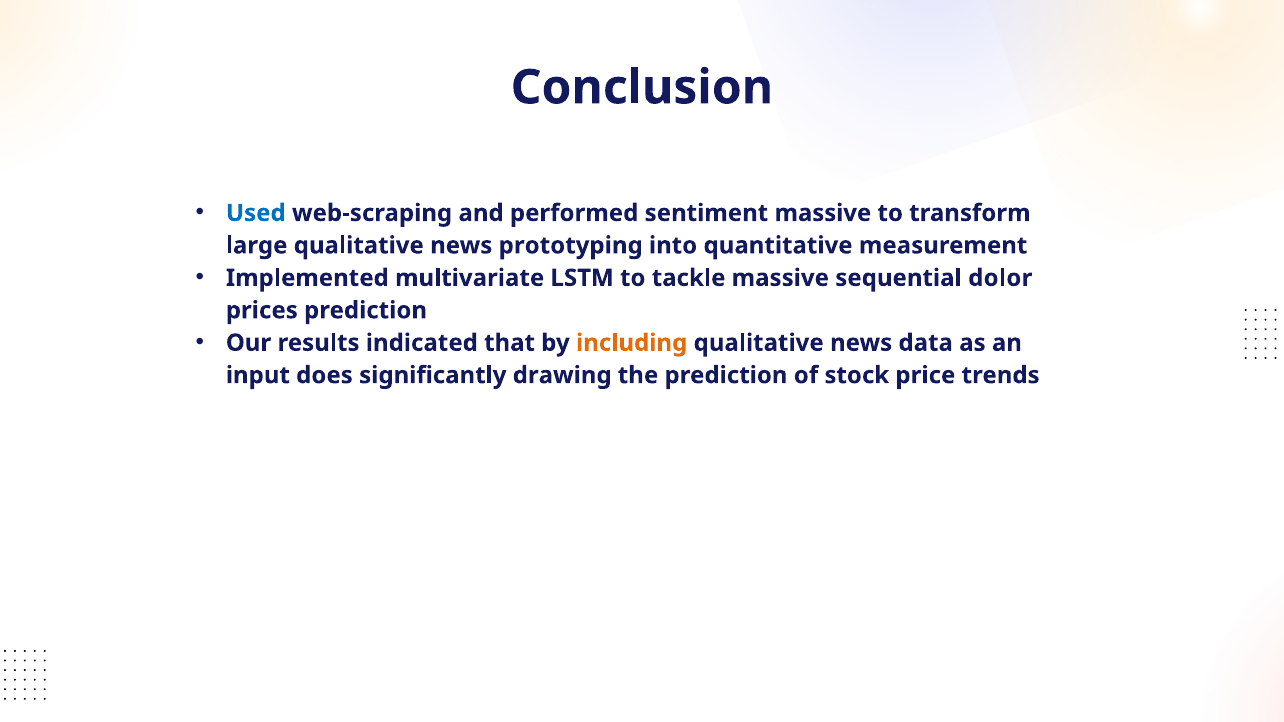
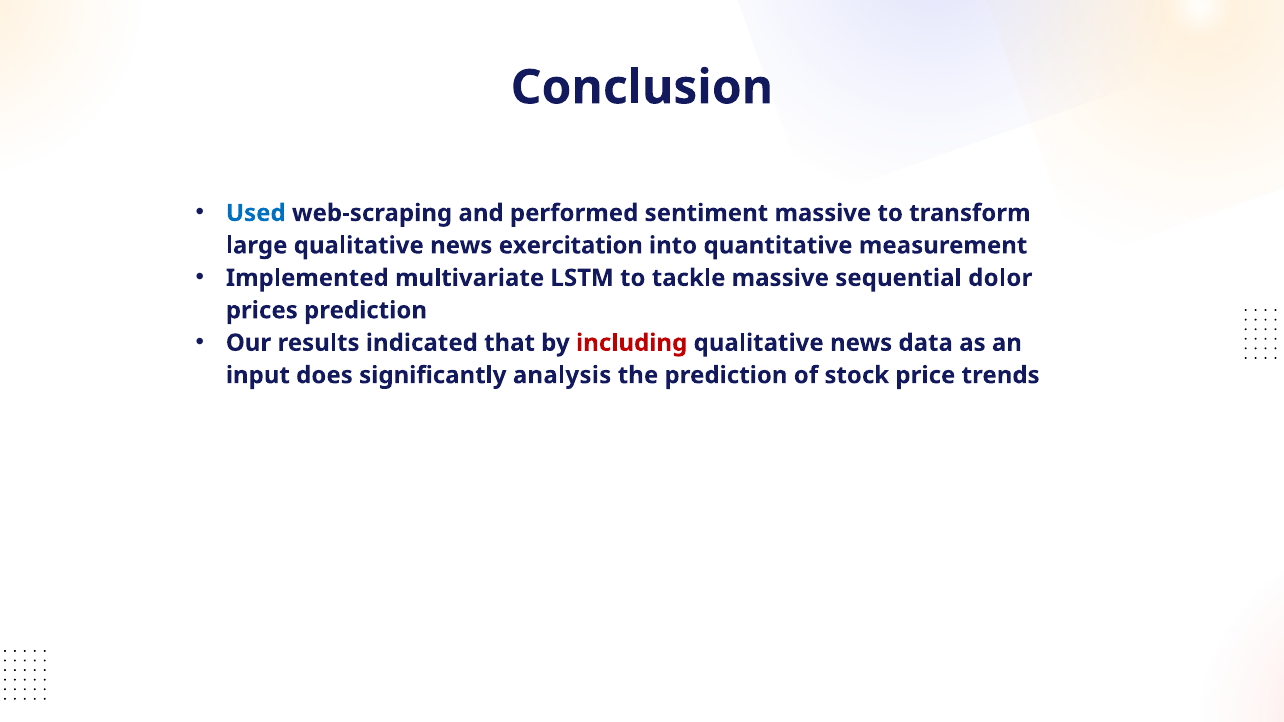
prototyping: prototyping -> exercitation
including colour: orange -> red
drawing: drawing -> analysis
